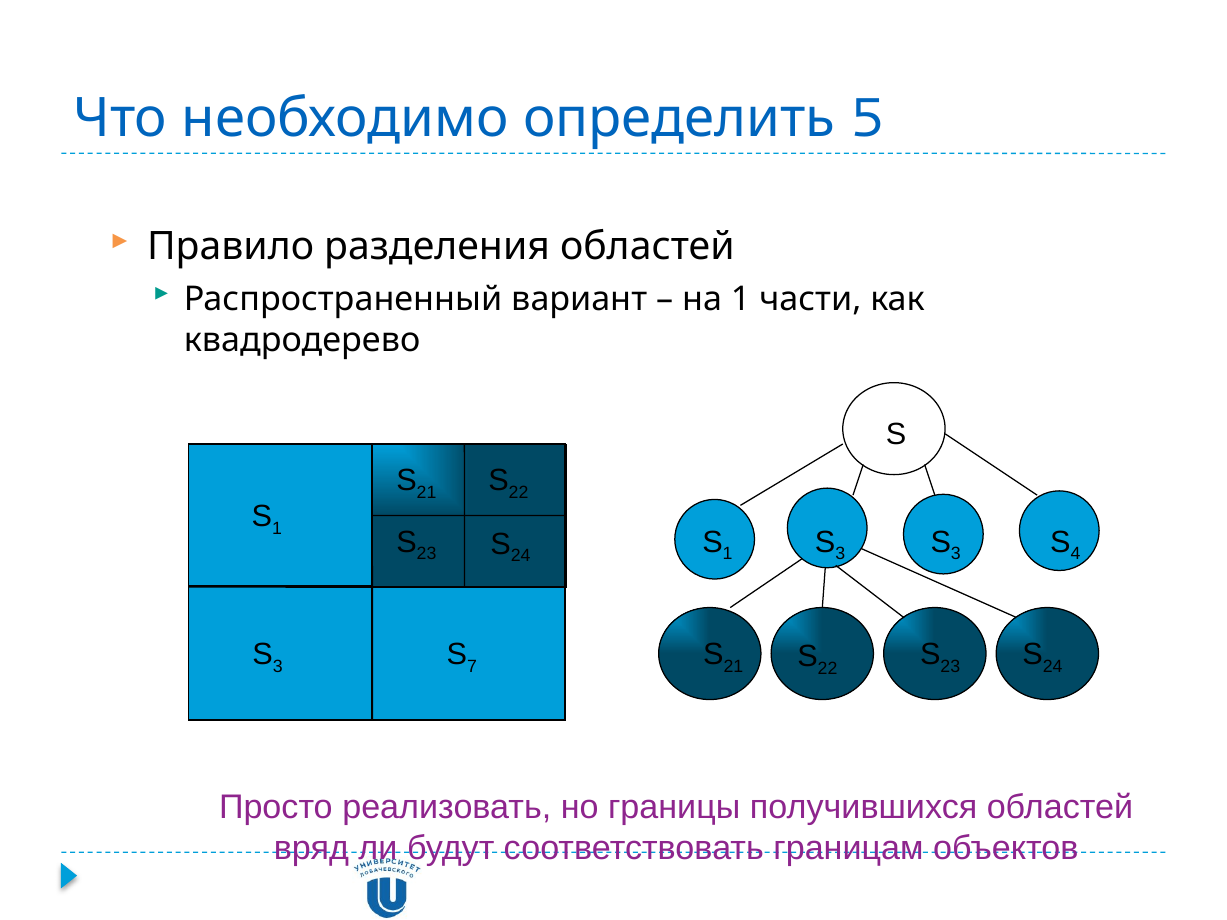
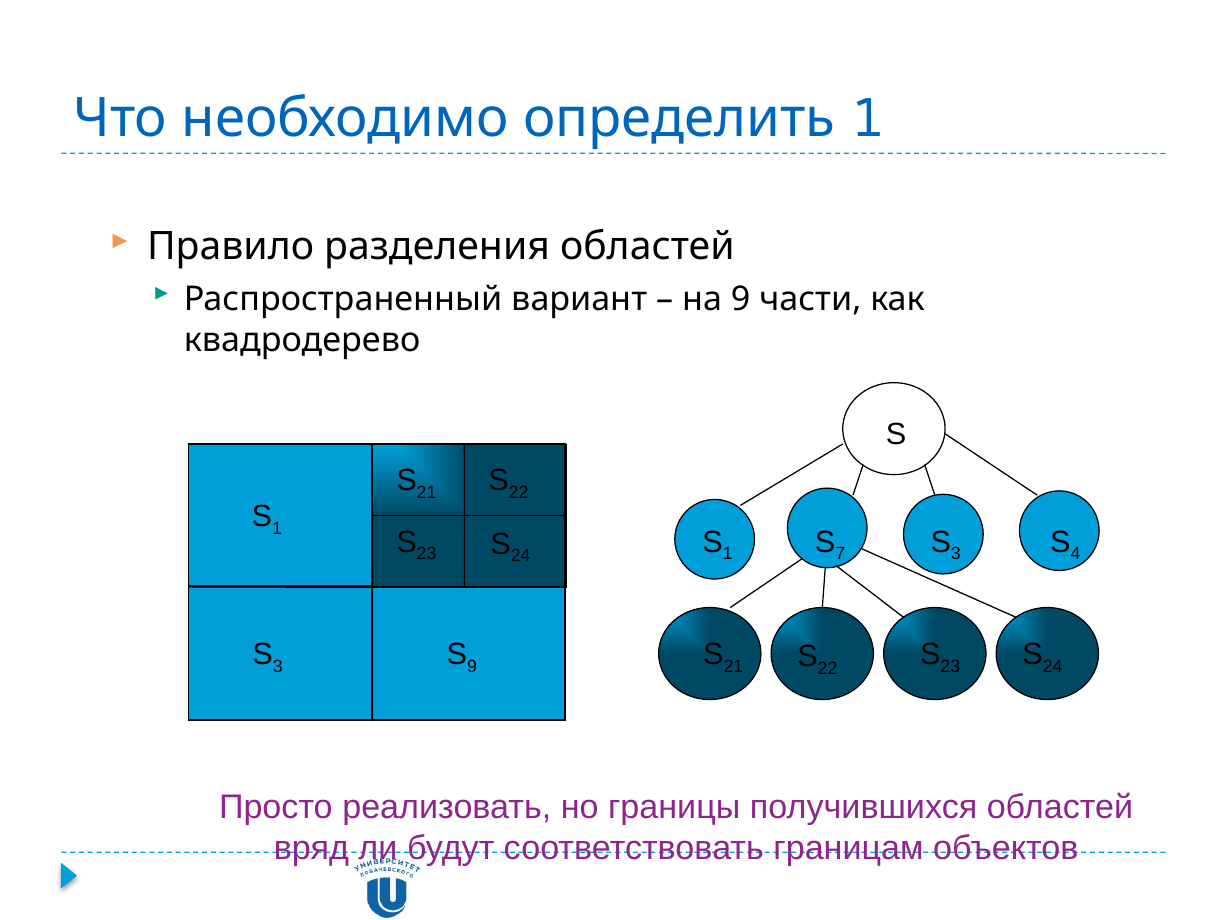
определить 5: 5 -> 1
на 1: 1 -> 9
3 at (840, 554): 3 -> 7
S 7: 7 -> 9
